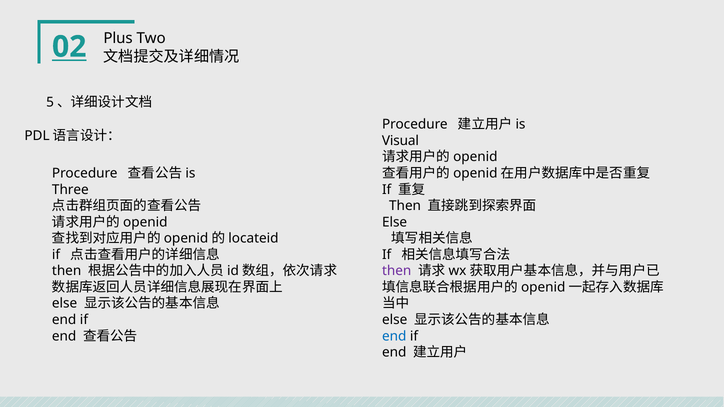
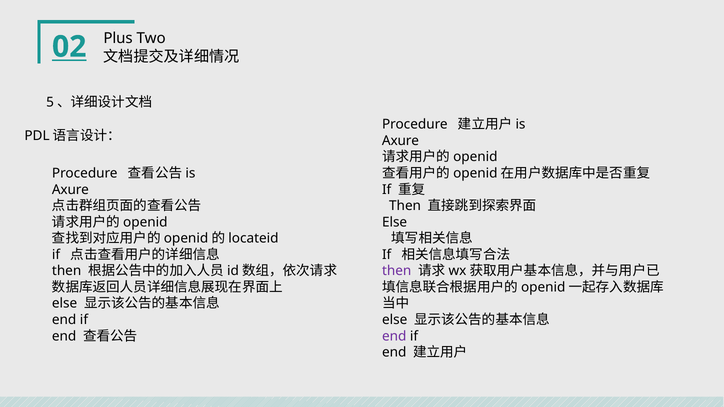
Visual at (400, 141): Visual -> Axure
Three at (70, 190): Three -> Axure
end at (394, 336) colour: blue -> purple
